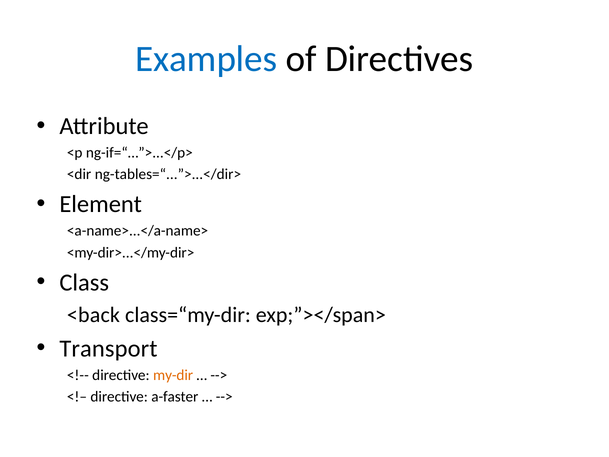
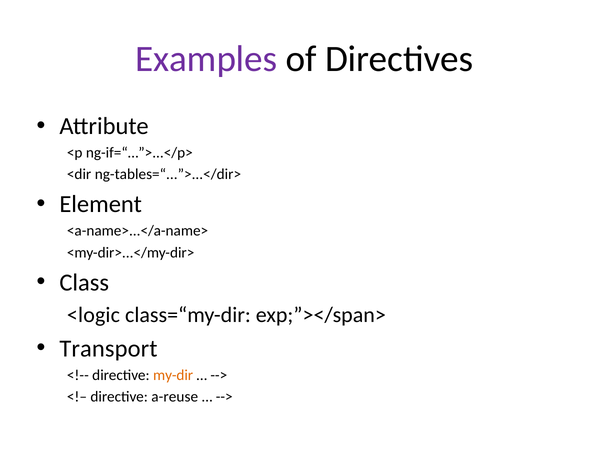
Examples colour: blue -> purple
<back: <back -> <logic
a-faster: a-faster -> a-reuse
